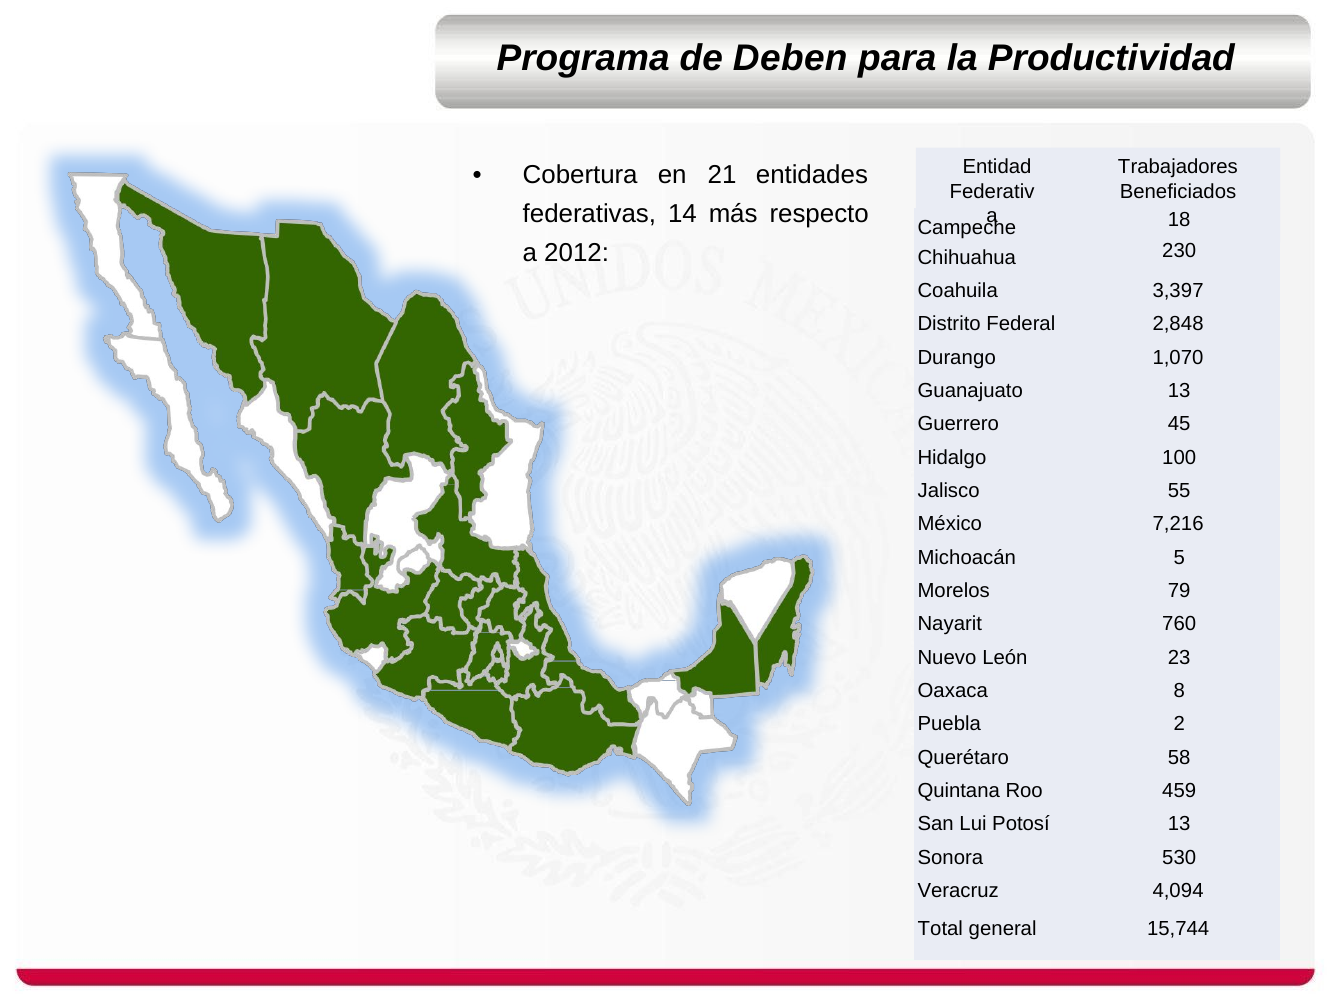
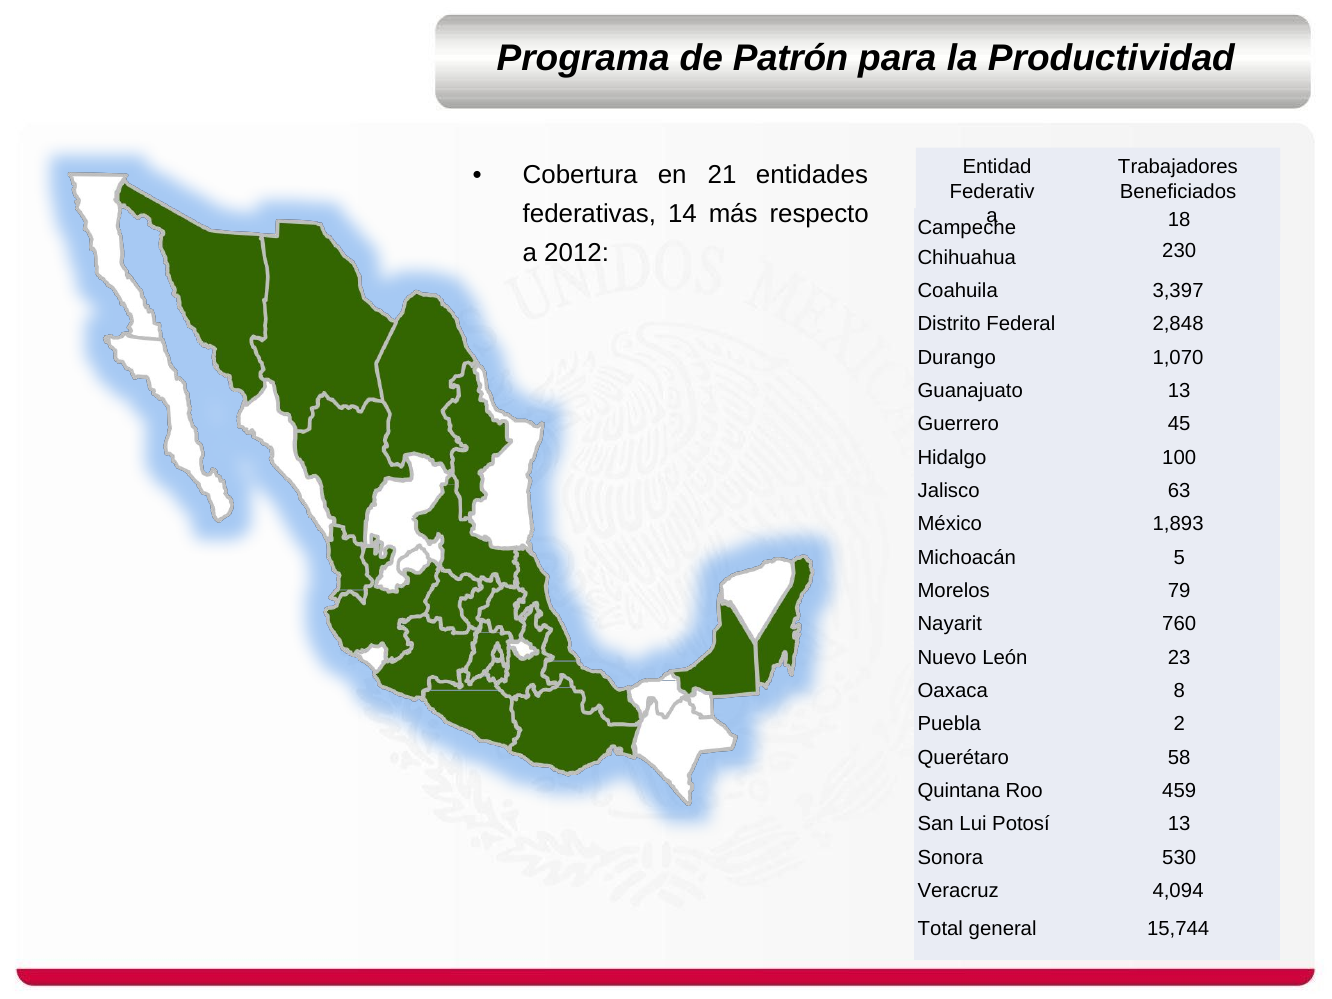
Deben: Deben -> Patrón
55: 55 -> 63
7,216: 7,216 -> 1,893
